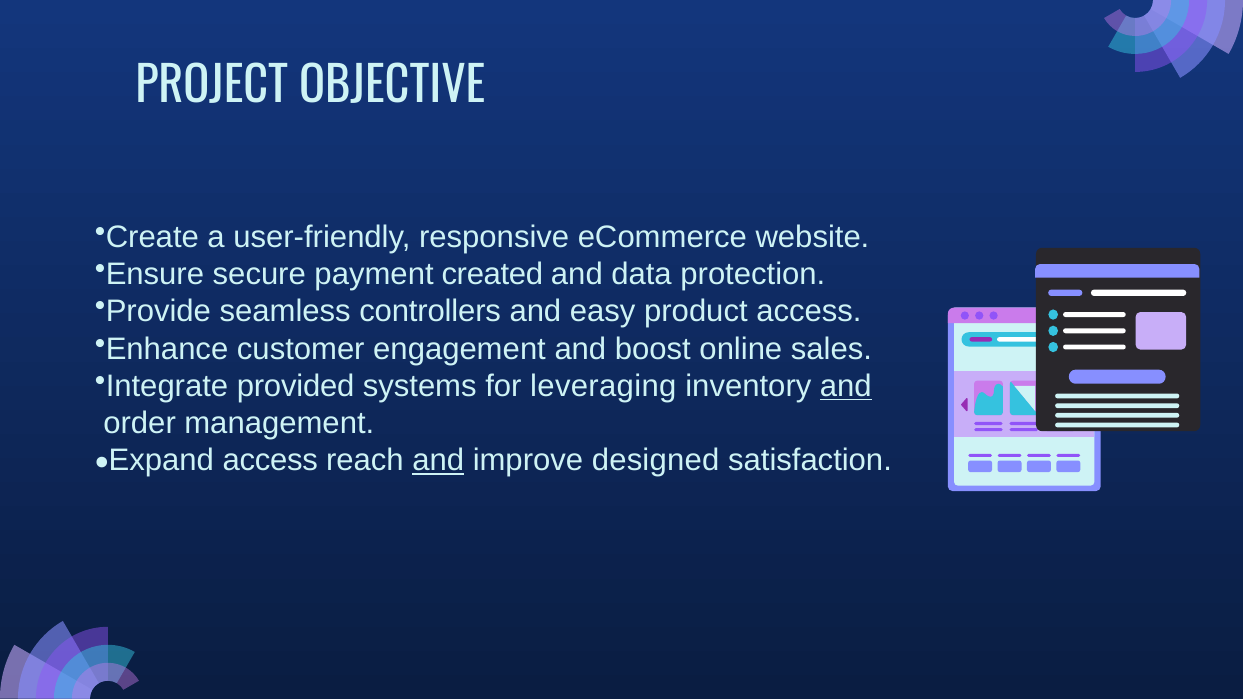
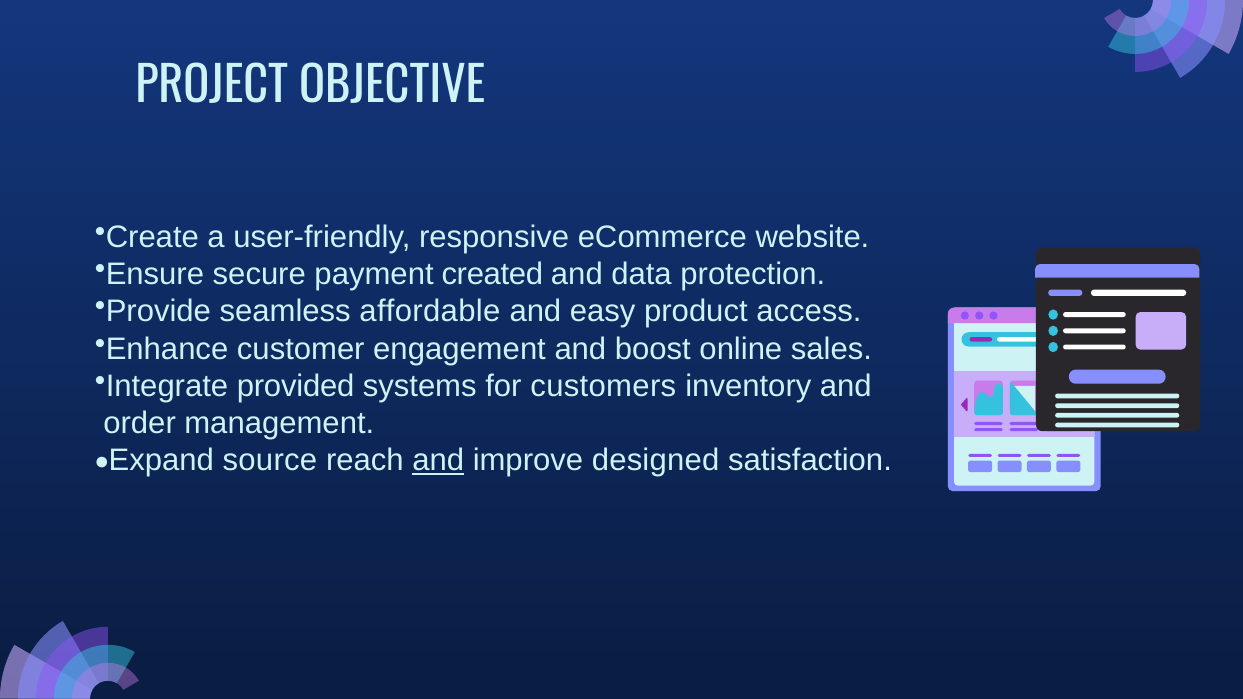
controllers: controllers -> affordable
leveraging: leveraging -> customers
and at (846, 386) underline: present -> none
Expand access: access -> source
